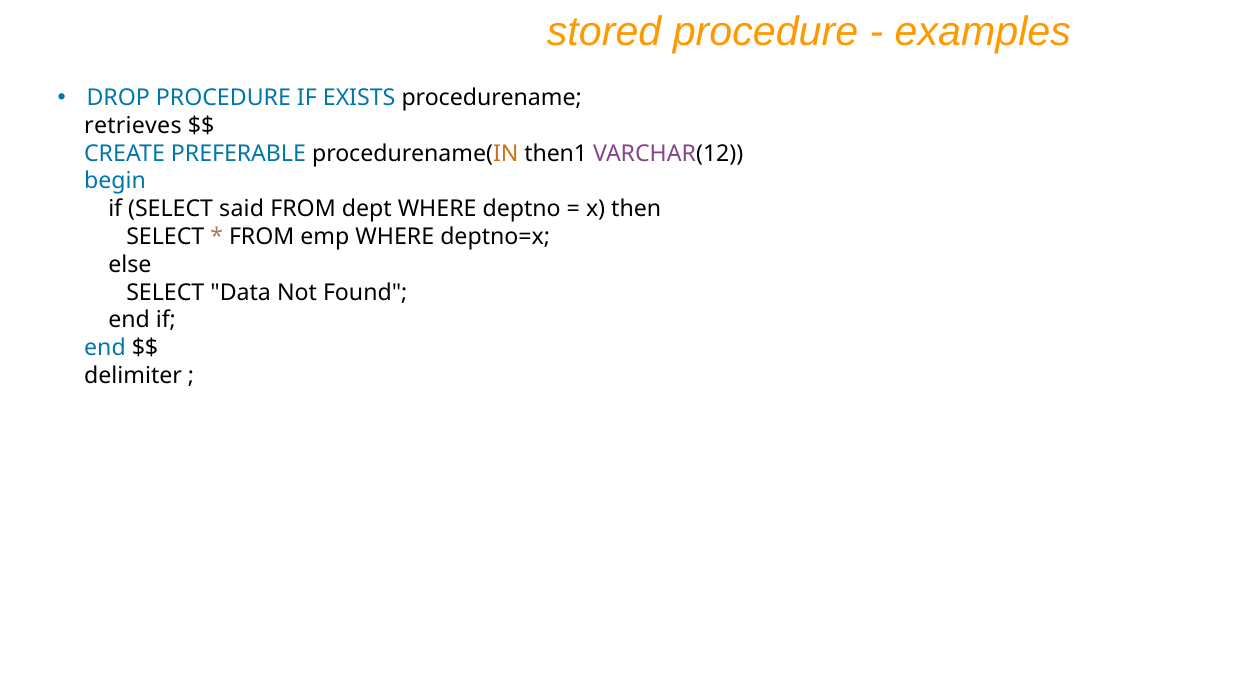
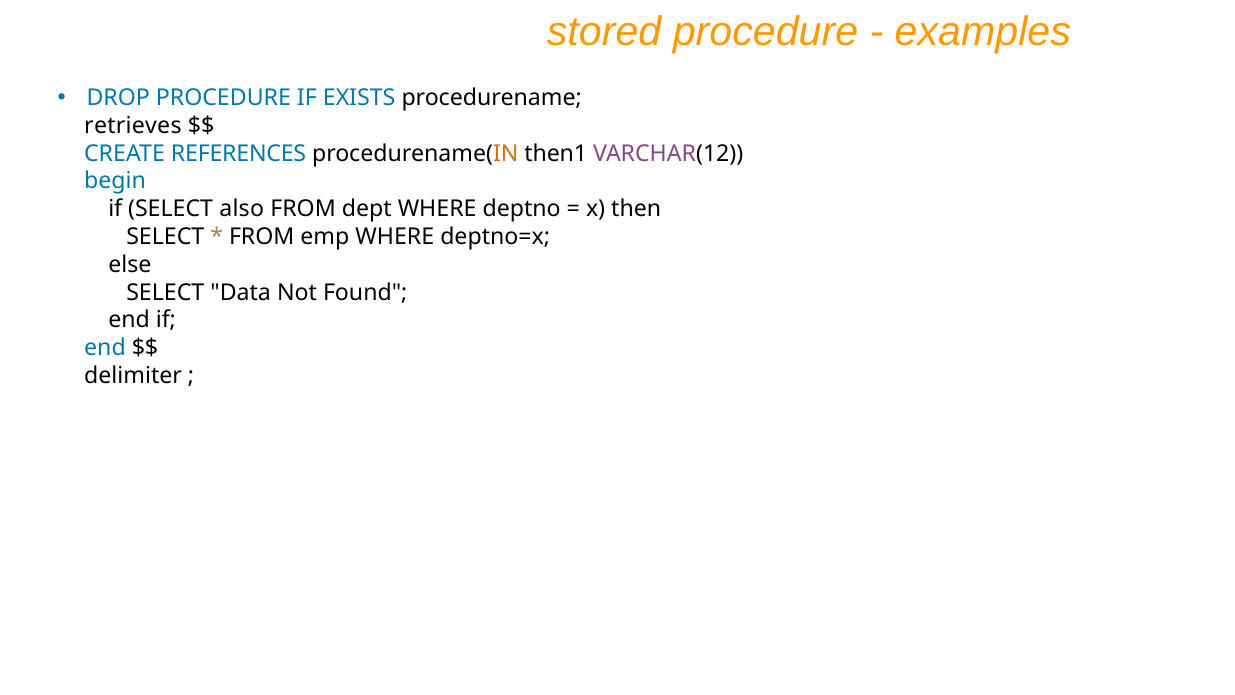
PREFERABLE: PREFERABLE -> REFERENCES
said: said -> also
